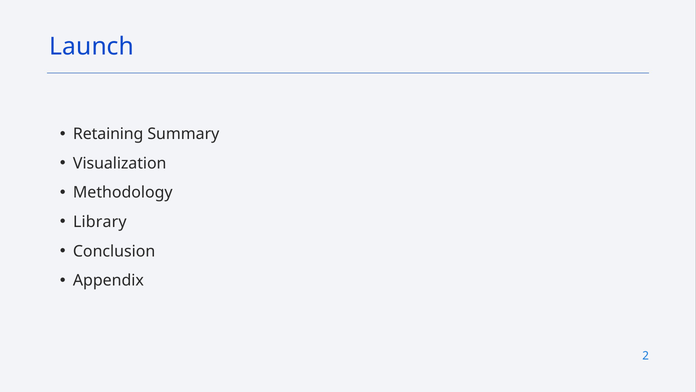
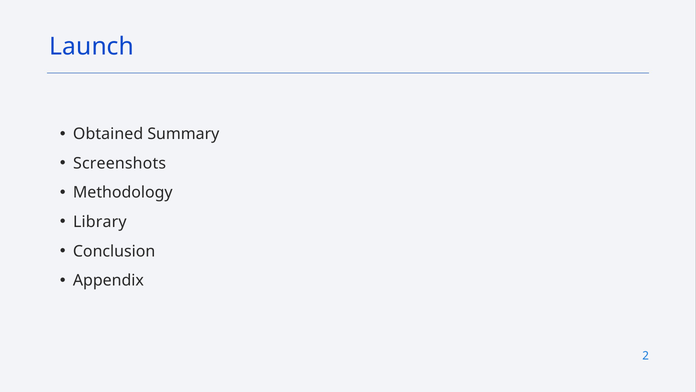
Retaining: Retaining -> Obtained
Visualization: Visualization -> Screenshots
